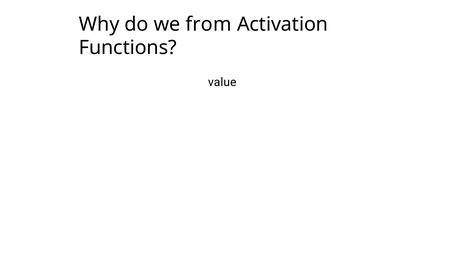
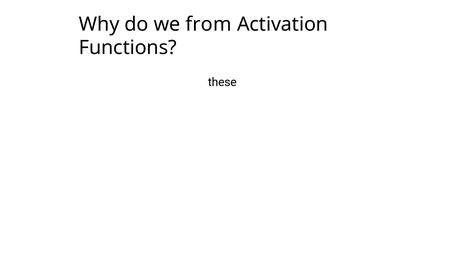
value: value -> these
